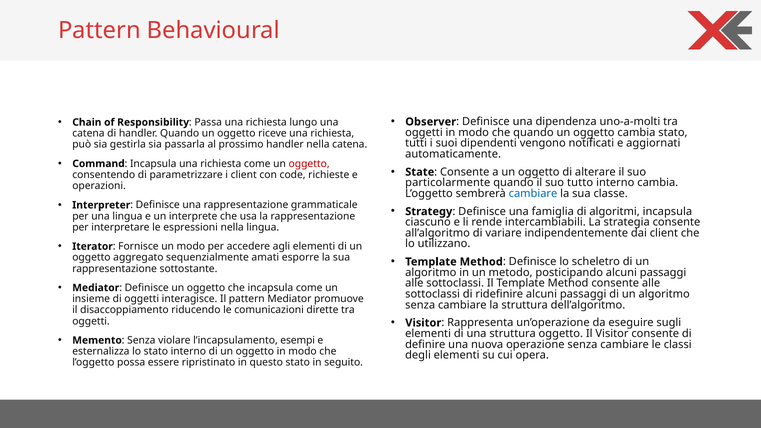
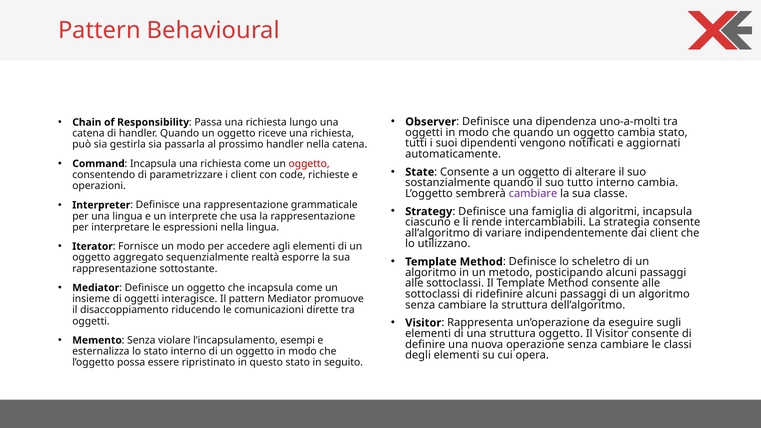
particolarmente: particolarmente -> sostanzialmente
cambiare at (533, 194) colour: blue -> purple
amati: amati -> realtà
